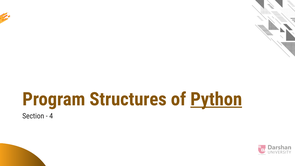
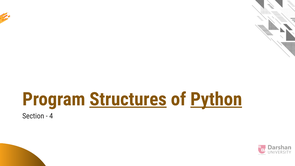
Structures underline: none -> present
